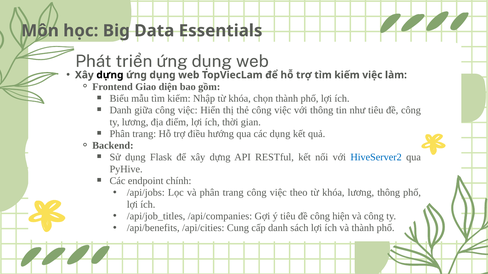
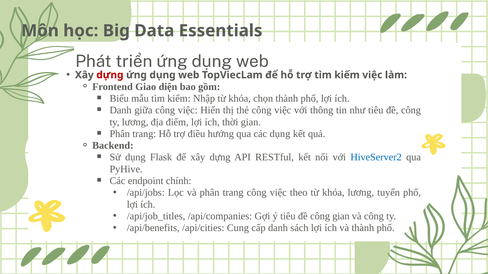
dựng at (110, 75) colour: black -> red
lương thông: thông -> tuyển
công hiện: hiện -> gian
